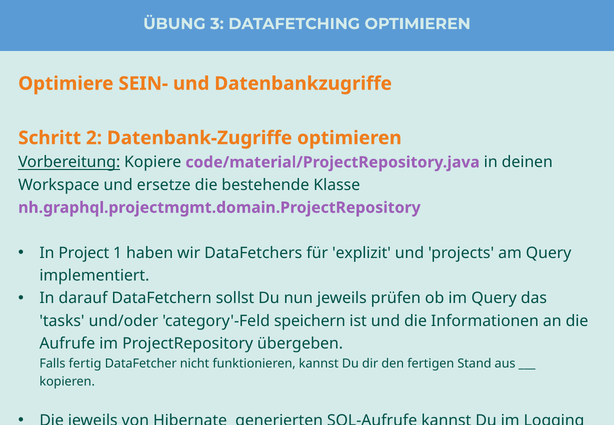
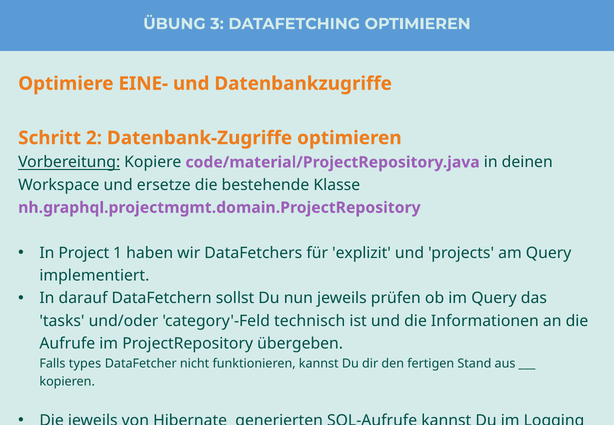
SEIN-: SEIN- -> EINE-
speichern: speichern -> technisch
fertig: fertig -> types
